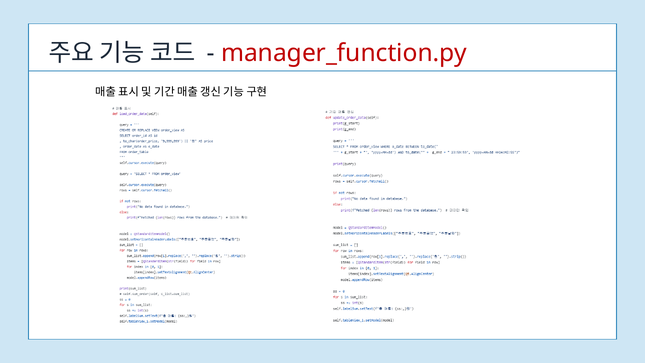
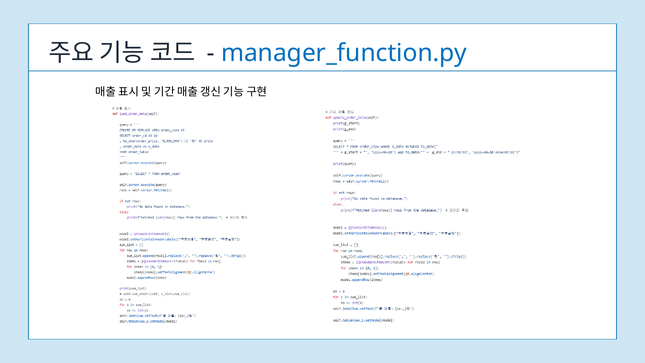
manager_function.py colour: red -> blue
